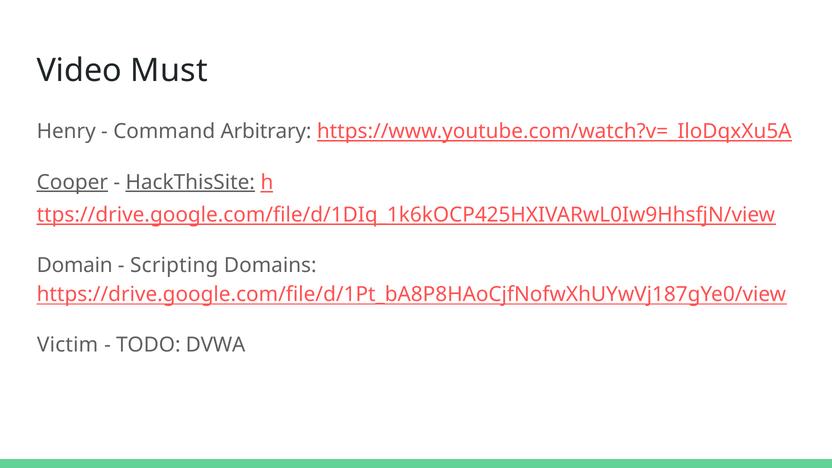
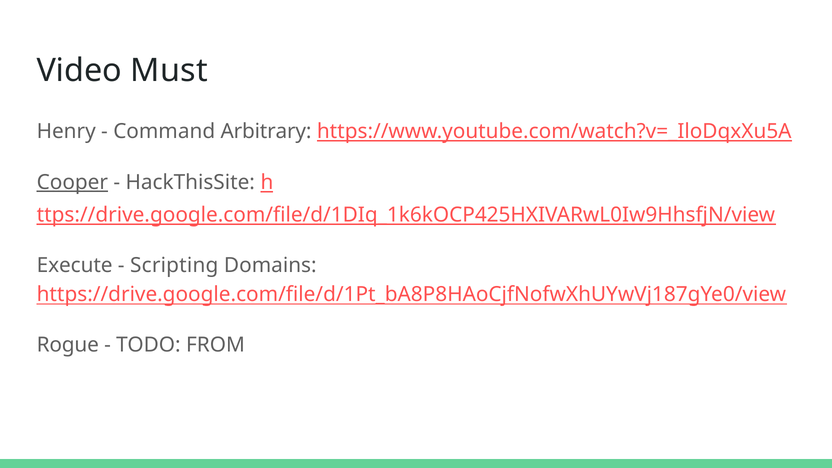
HackThisSite underline: present -> none
Domain: Domain -> Execute
Victim: Victim -> Rogue
DVWA: DVWA -> FROM
